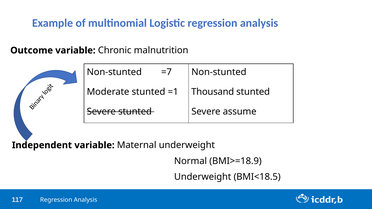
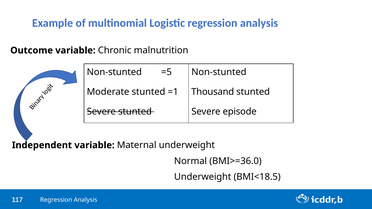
=7: =7 -> =5
assume: assume -> episode
BMI>=18.9: BMI>=18.9 -> BMI>=36.0
